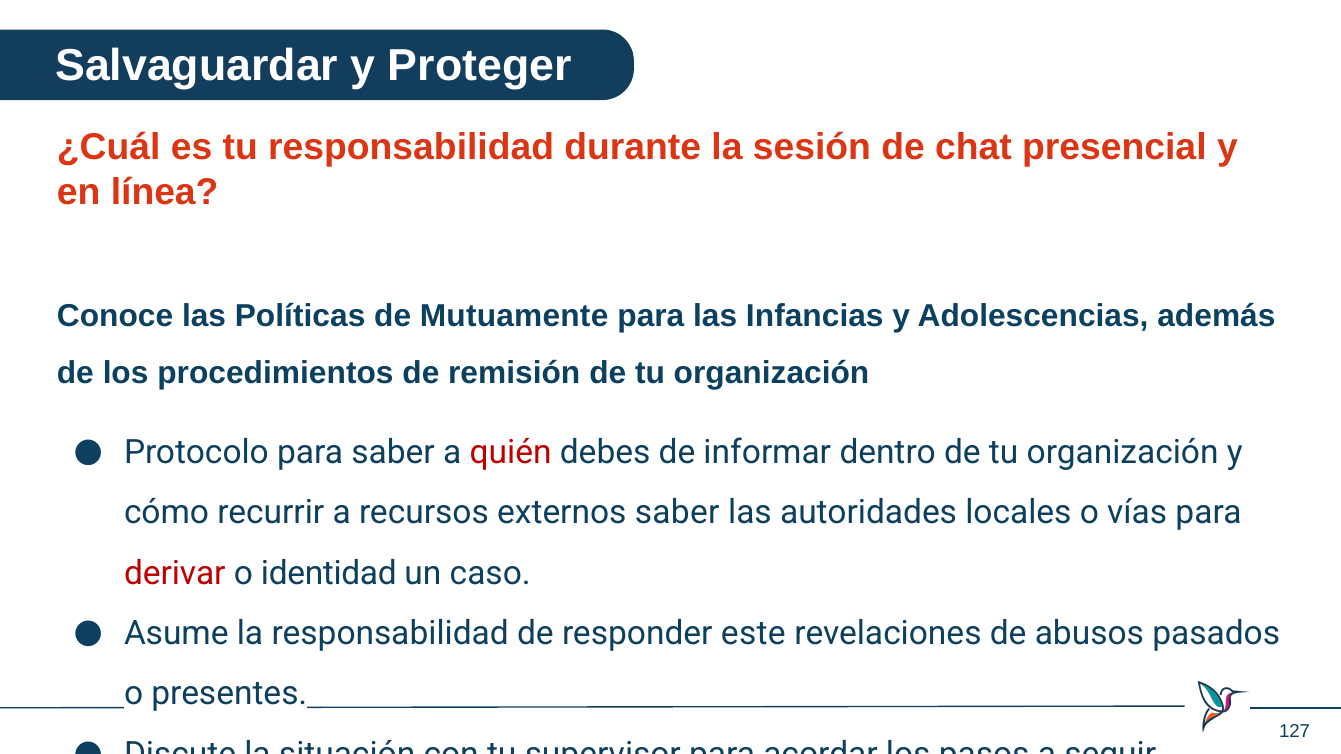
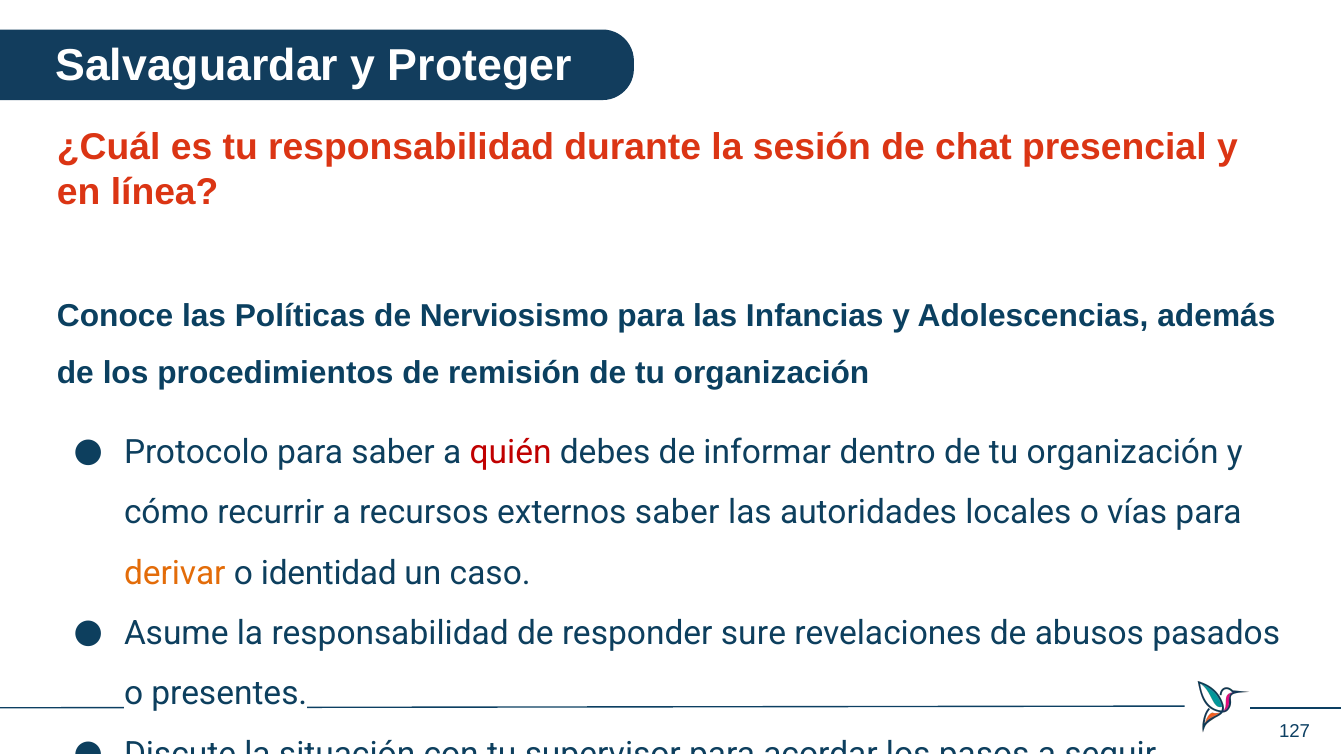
Mutuamente: Mutuamente -> Nerviosismo
derivar colour: red -> orange
este: este -> sure
